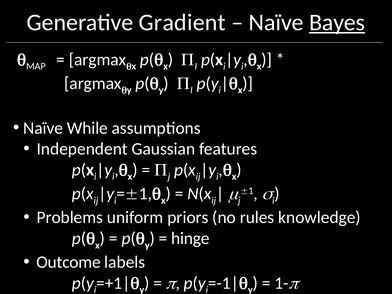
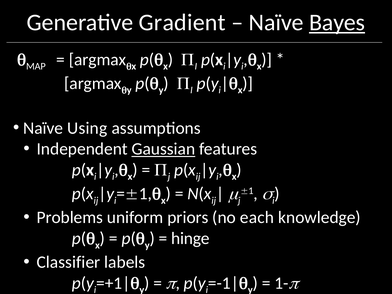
While: While -> Using
Gaussian underline: none -> present
rules: rules -> each
Outcome: Outcome -> Classifier
